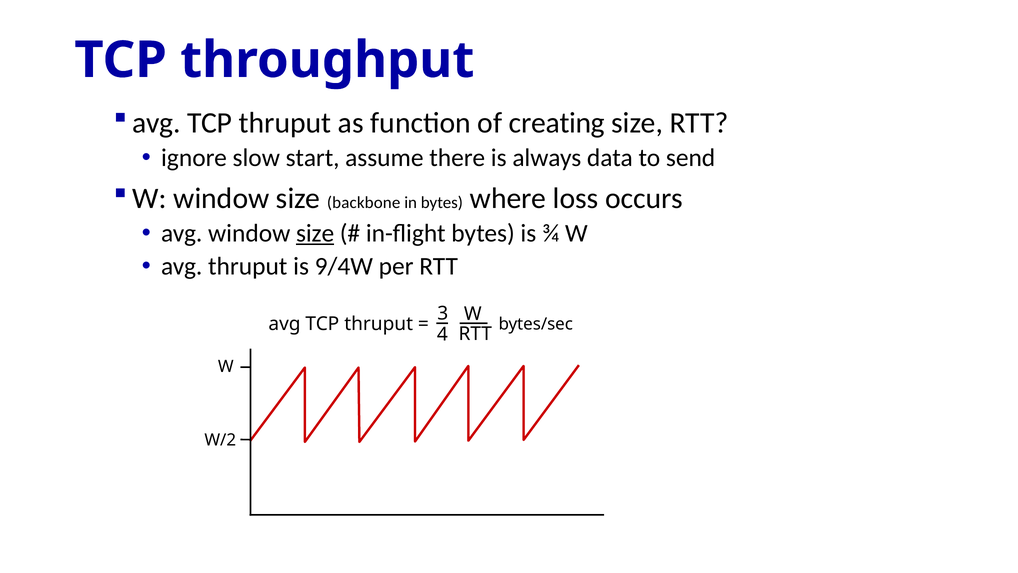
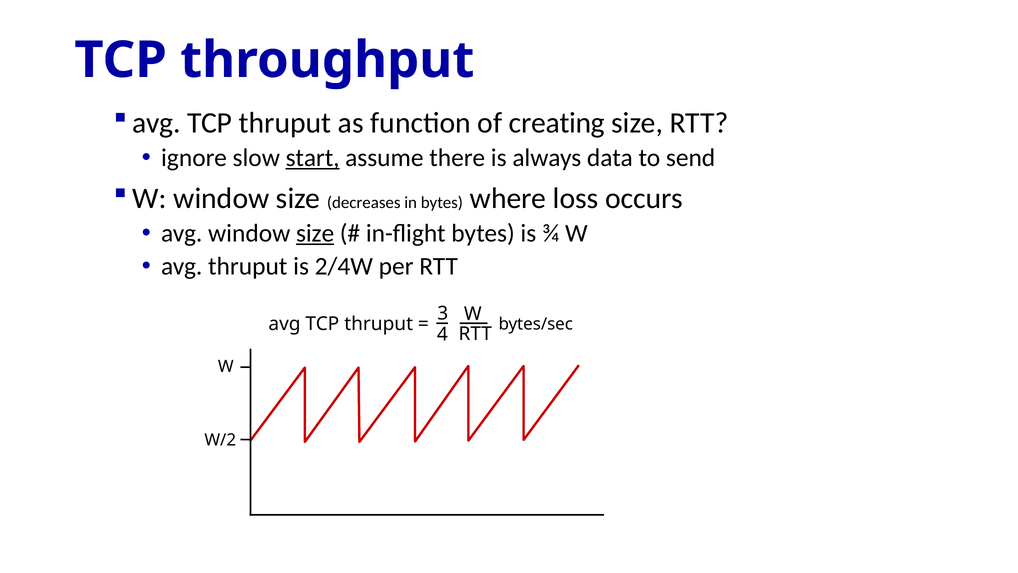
start underline: none -> present
backbone: backbone -> decreases
9/4W: 9/4W -> 2/4W
